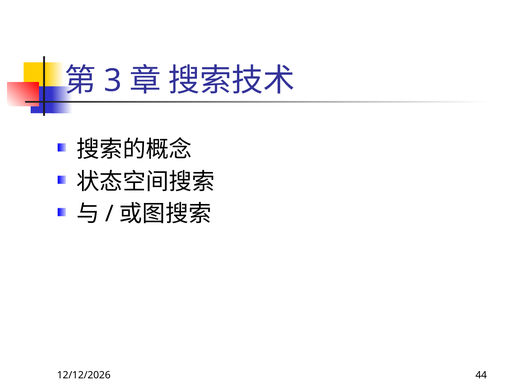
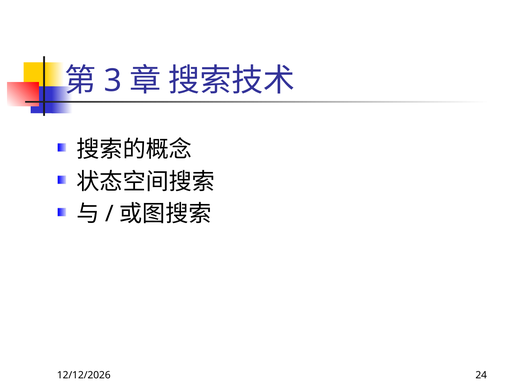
44: 44 -> 24
